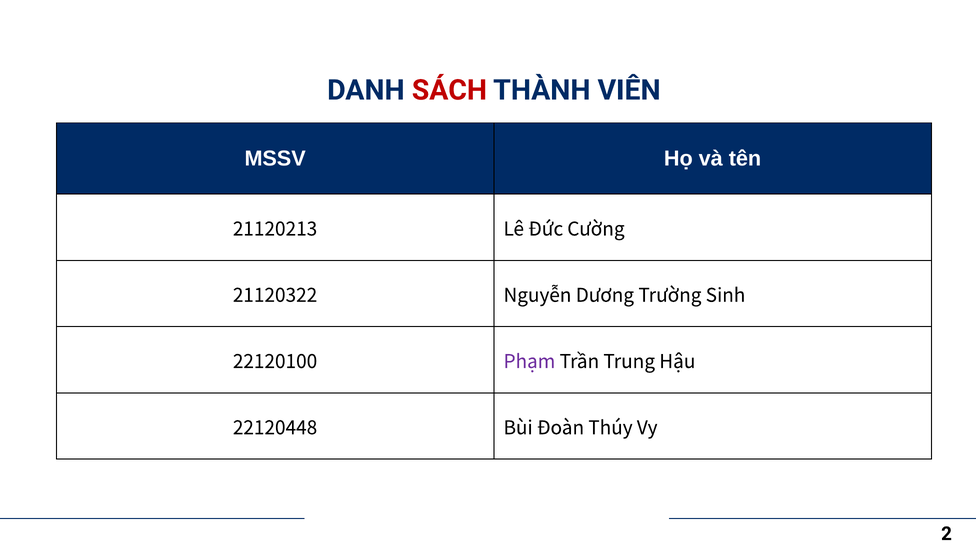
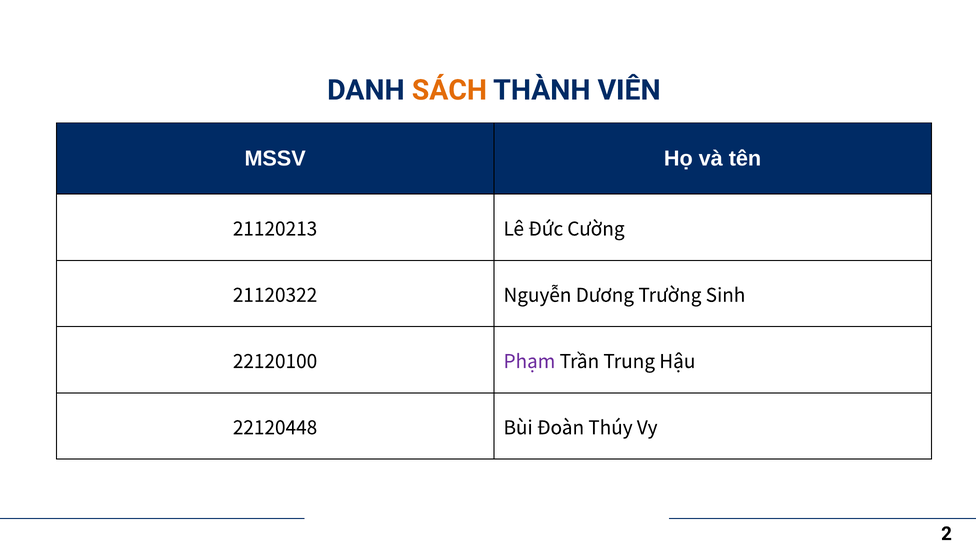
SÁCH colour: red -> orange
